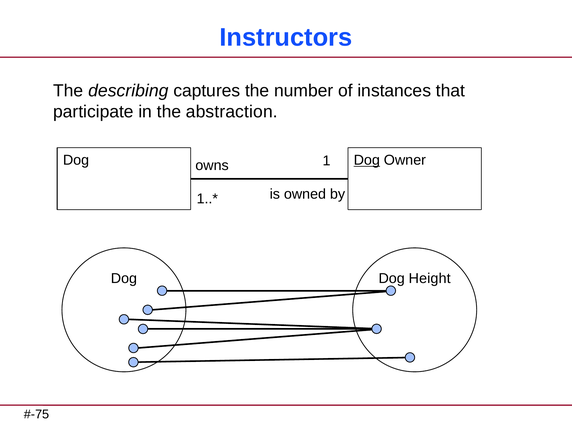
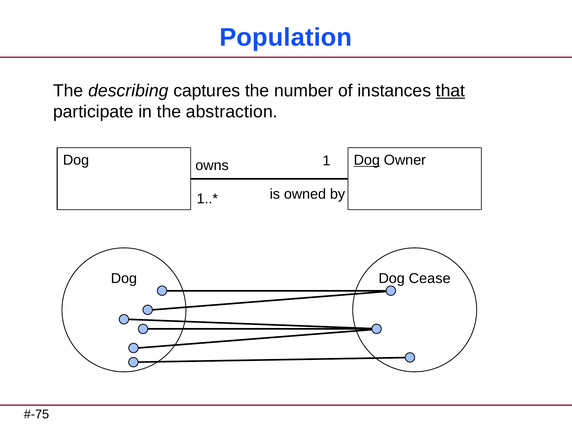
Instructors: Instructors -> Population
that underline: none -> present
Height: Height -> Cease
